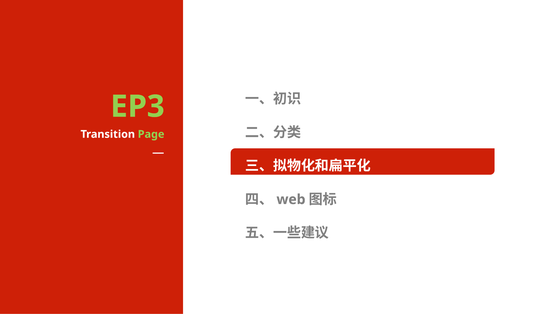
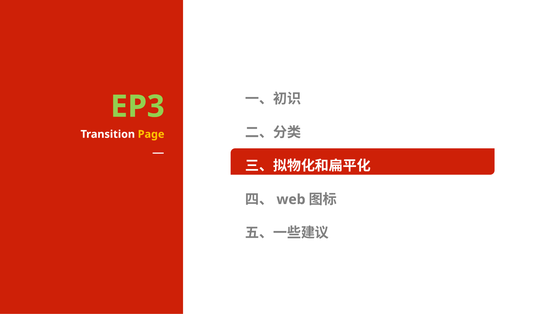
Page colour: light green -> yellow
